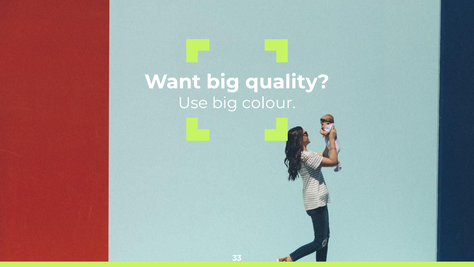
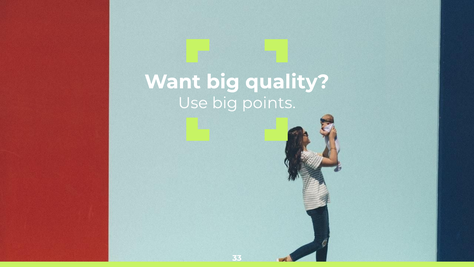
colour: colour -> points
